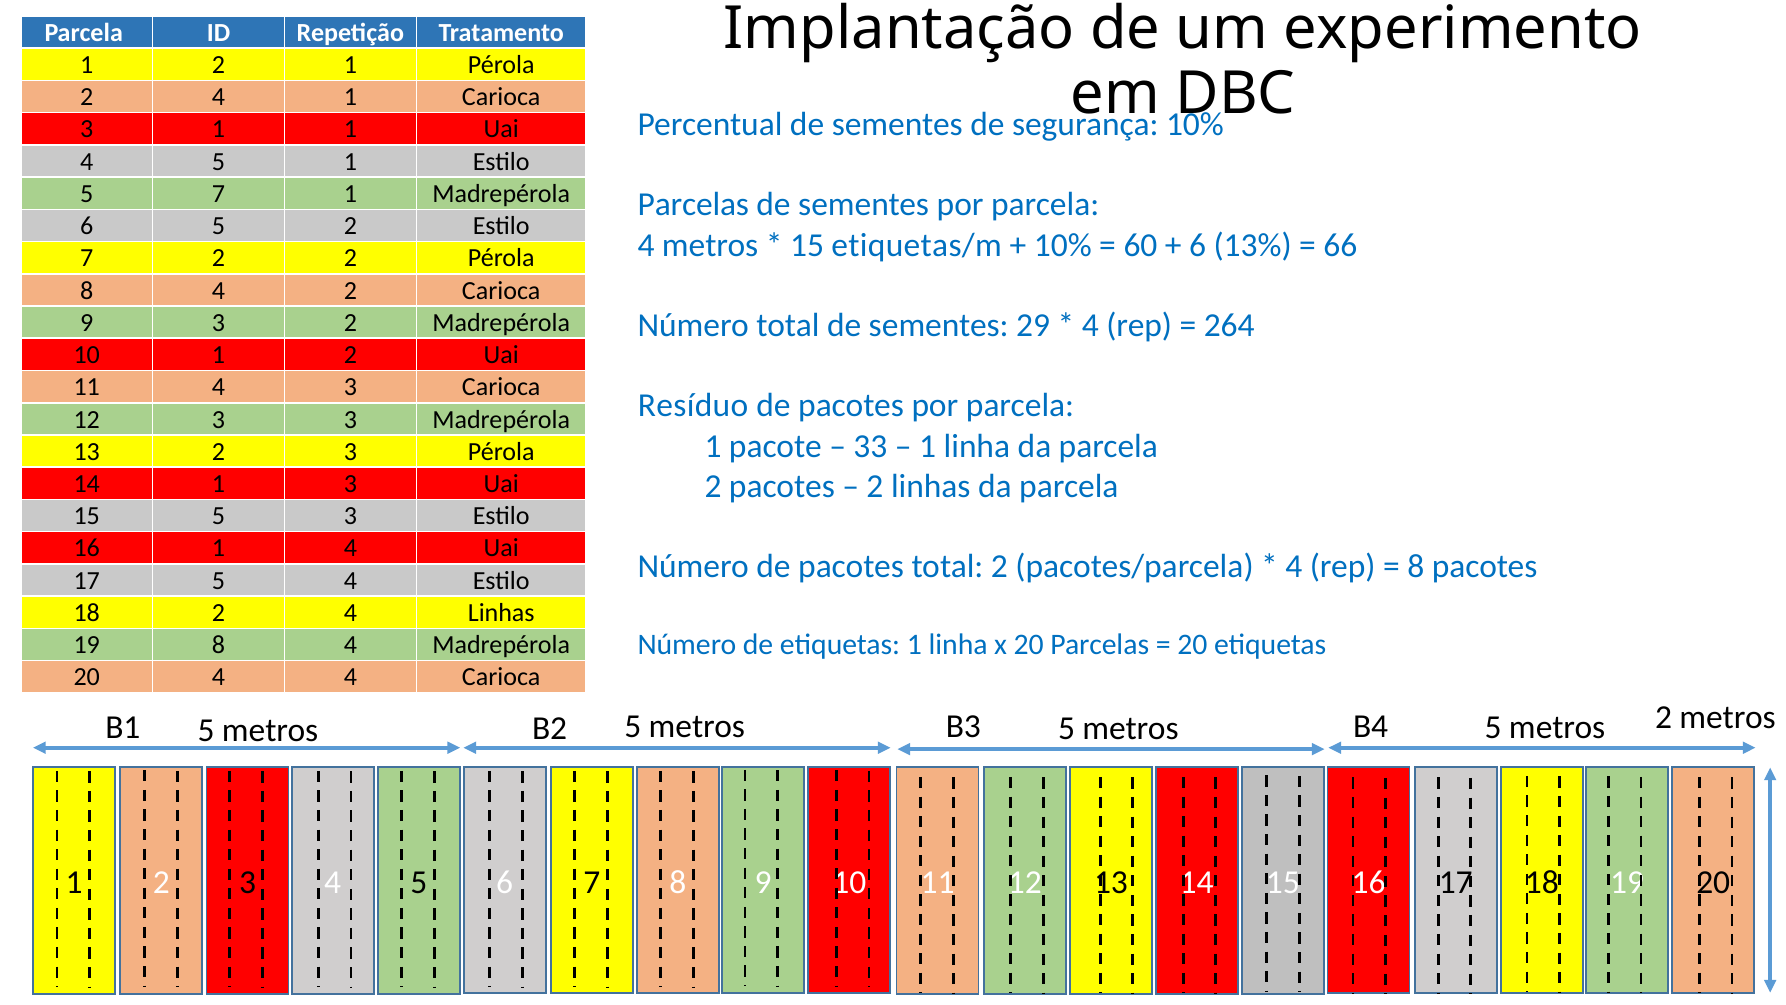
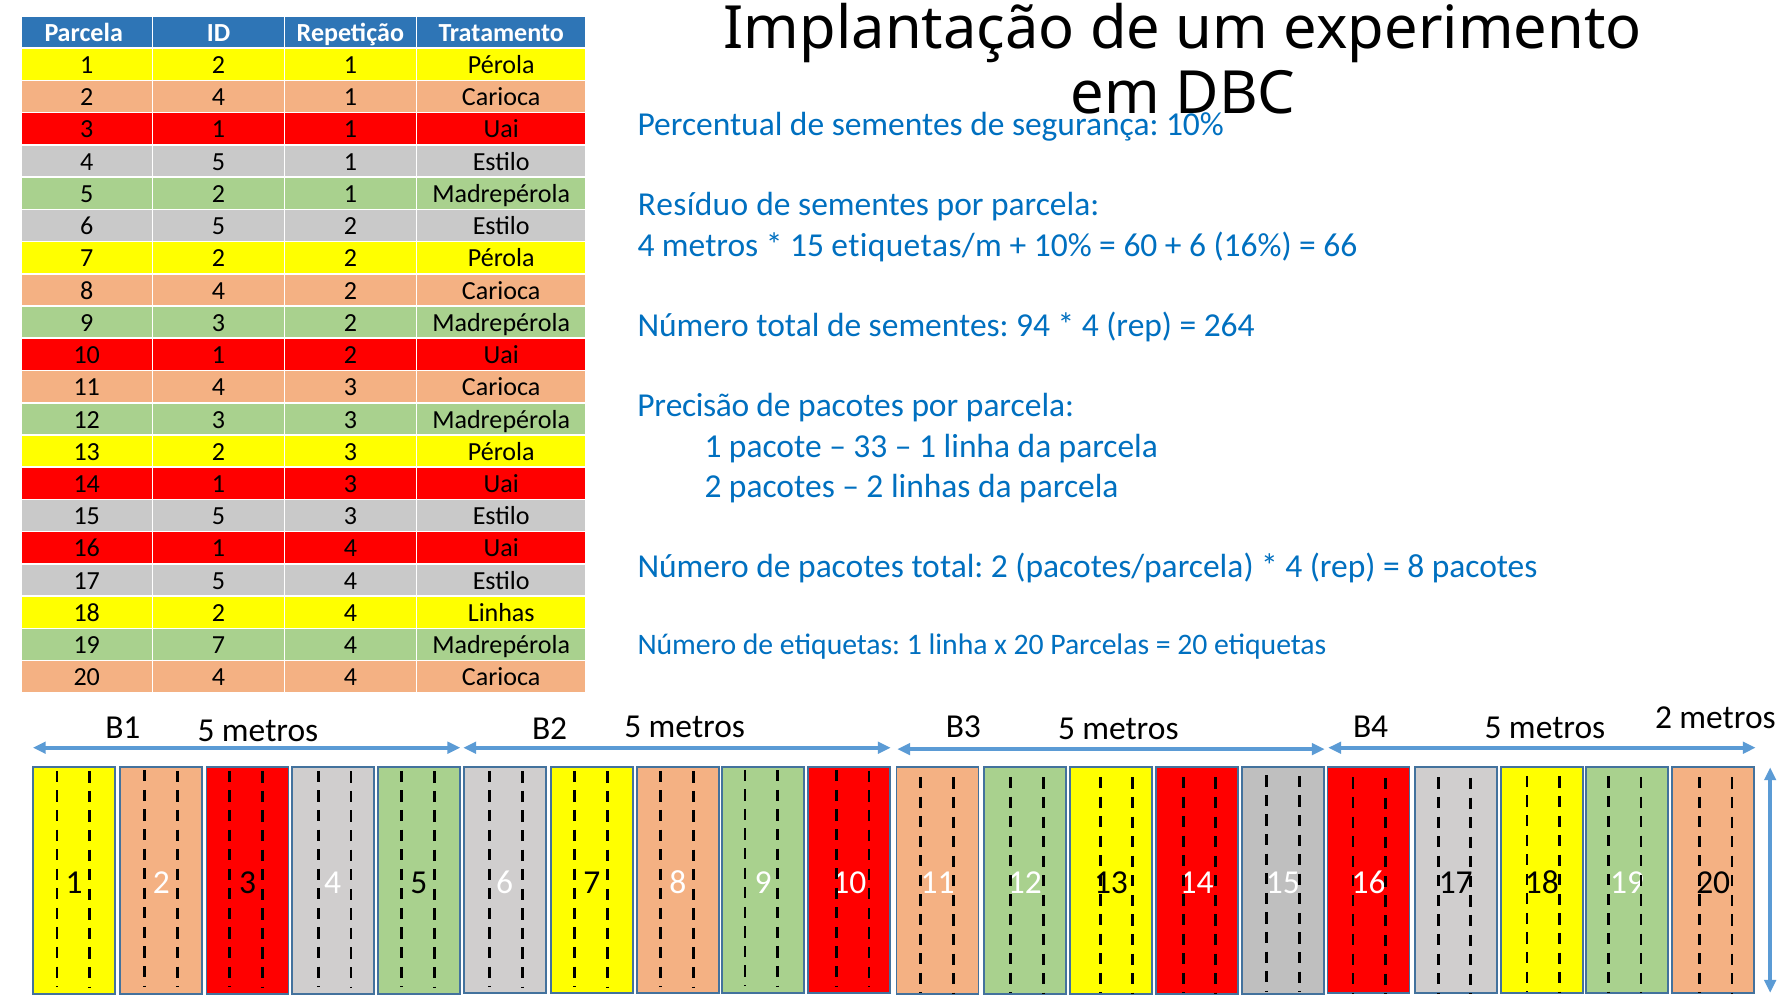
7 at (219, 194): 7 -> 2
Parcelas at (693, 205): Parcelas -> Resíduo
13%: 13% -> 16%
29: 29 -> 94
Resíduo: Resíduo -> Precisão
19 8: 8 -> 7
